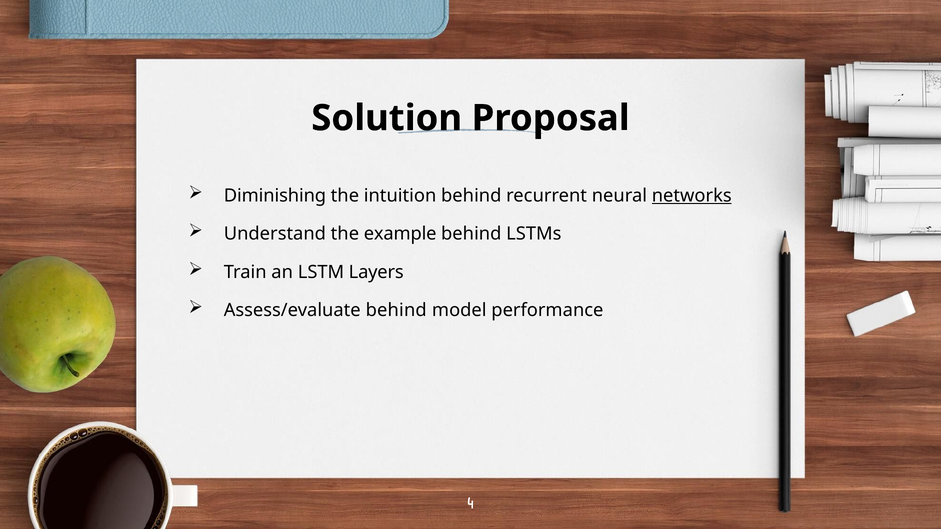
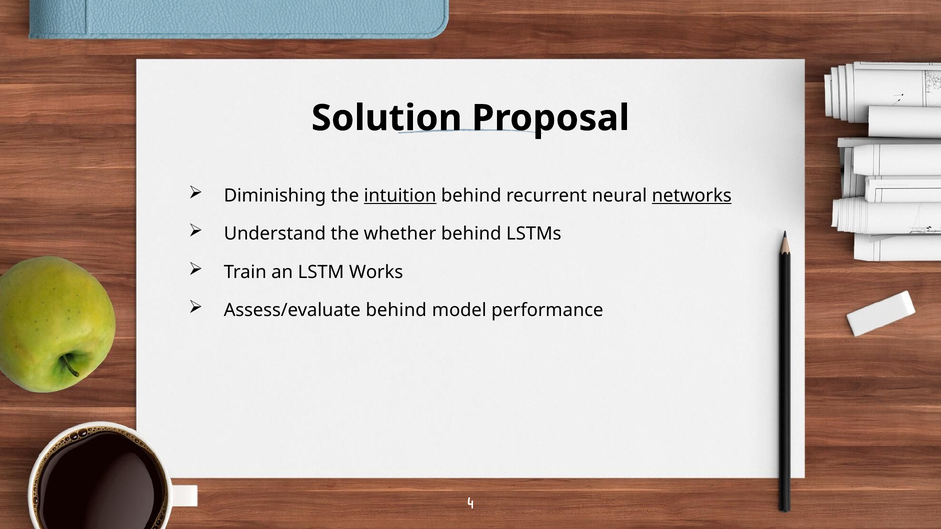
intuition underline: none -> present
example: example -> whether
Layers: Layers -> Works
